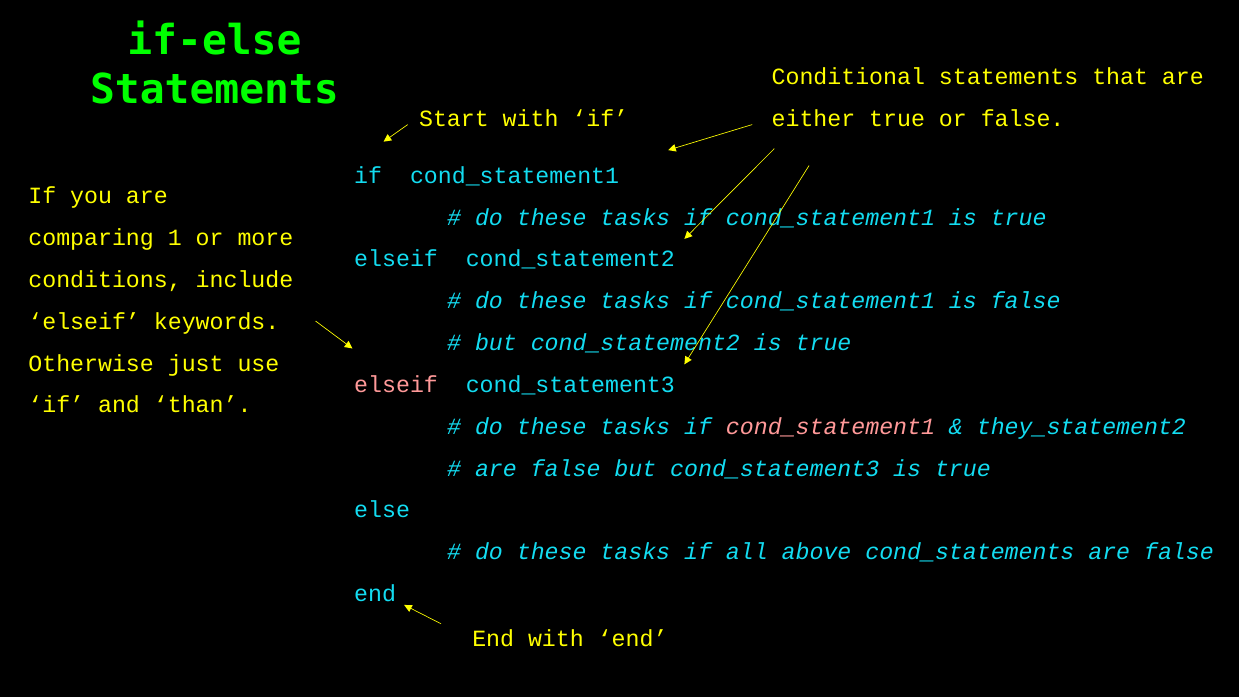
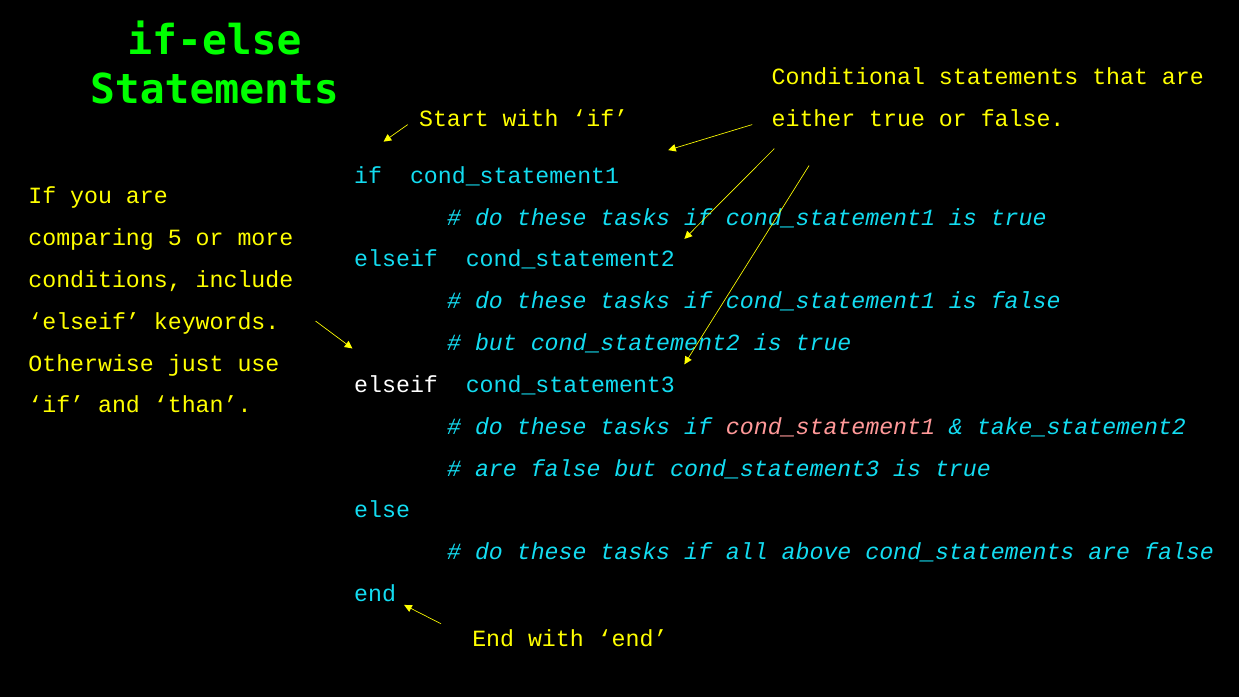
1: 1 -> 5
elseif at (396, 385) colour: pink -> white
they_statement2: they_statement2 -> take_statement2
